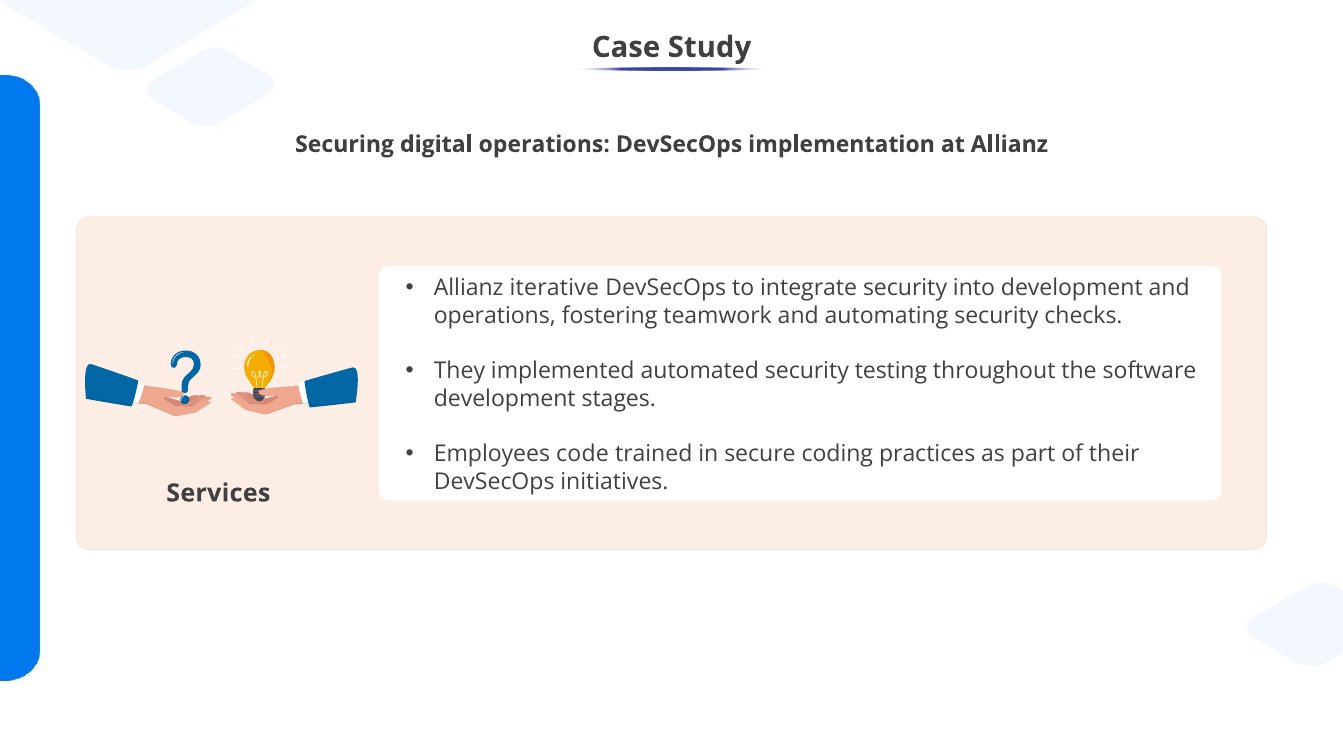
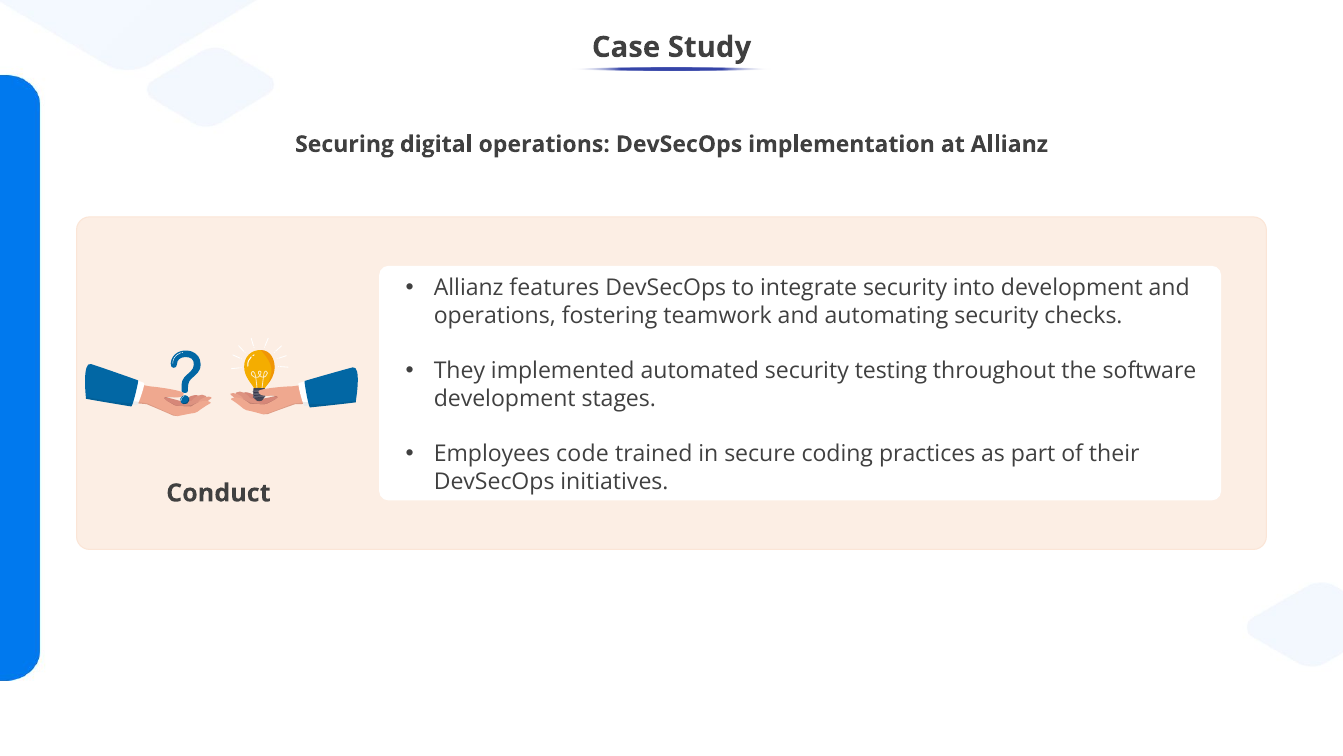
iterative: iterative -> features
Services: Services -> Conduct
